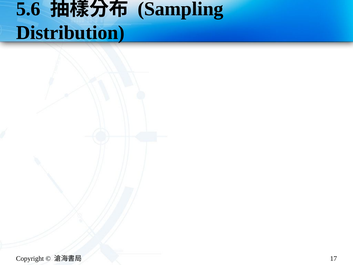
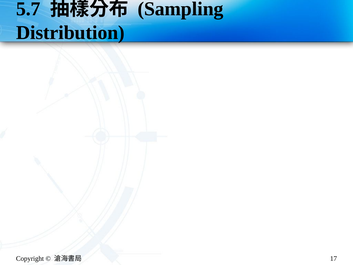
5.6: 5.6 -> 5.7
